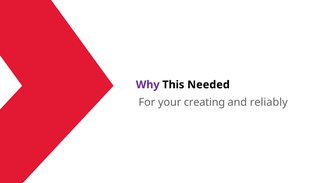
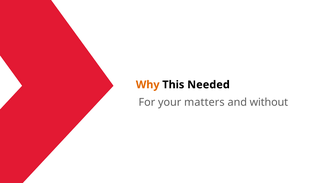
Why colour: purple -> orange
creating: creating -> matters
reliably: reliably -> without
